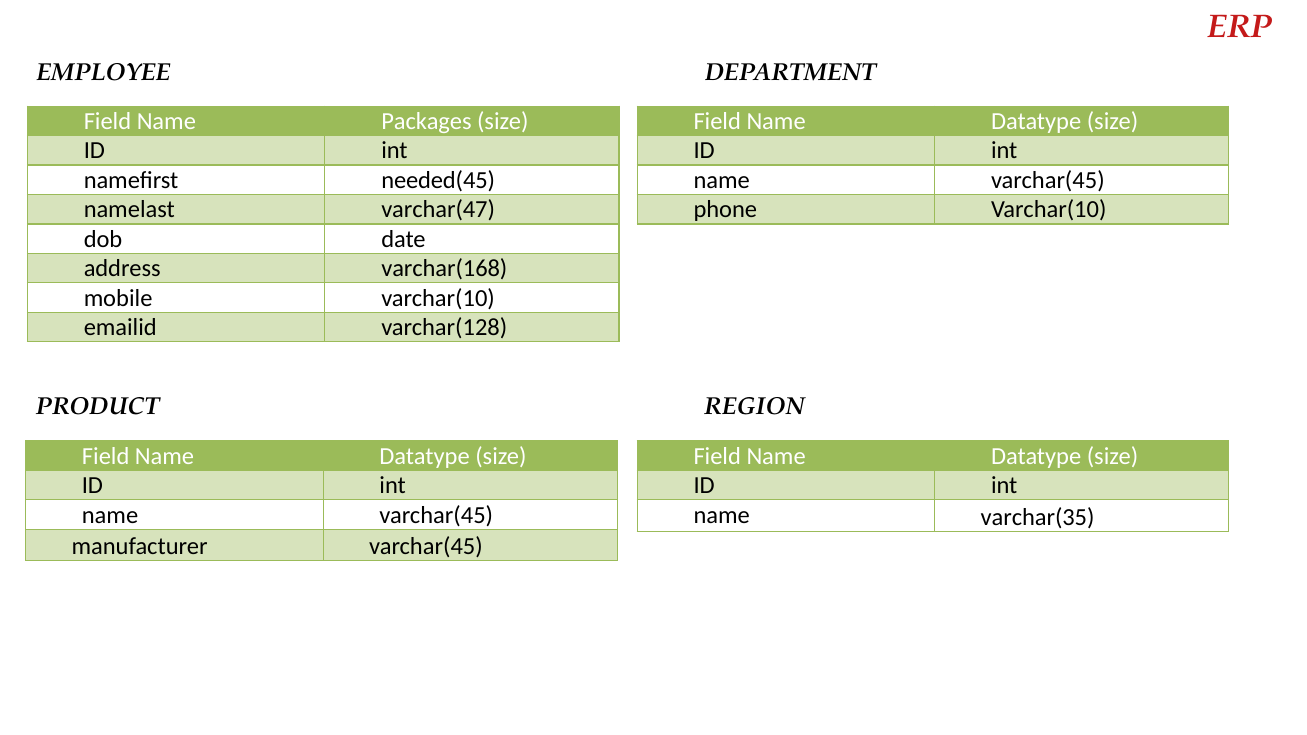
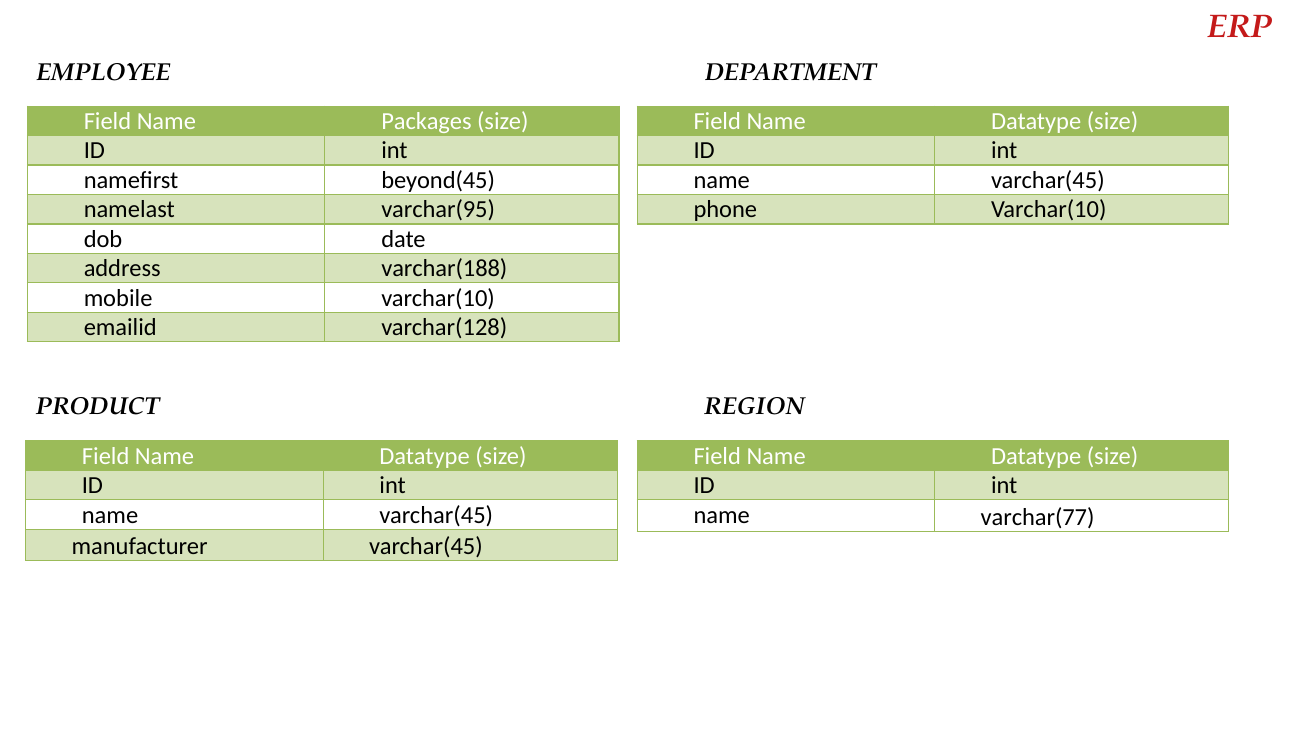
needed(45: needed(45 -> beyond(45
varchar(47: varchar(47 -> varchar(95
varchar(168: varchar(168 -> varchar(188
varchar(35: varchar(35 -> varchar(77
